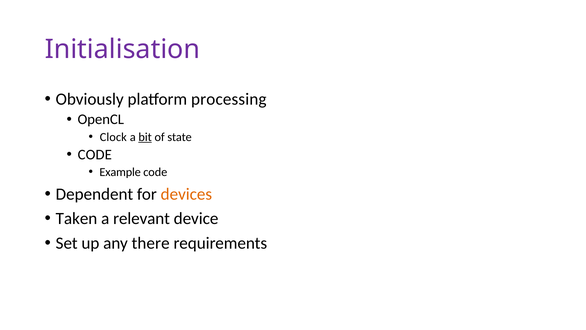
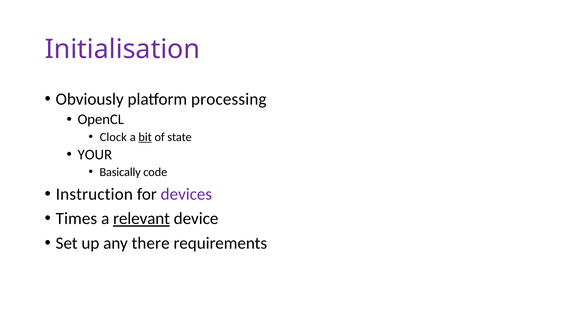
CODE at (95, 154): CODE -> YOUR
Example: Example -> Basically
Dependent: Dependent -> Instruction
devices colour: orange -> purple
Taken: Taken -> Times
relevant underline: none -> present
